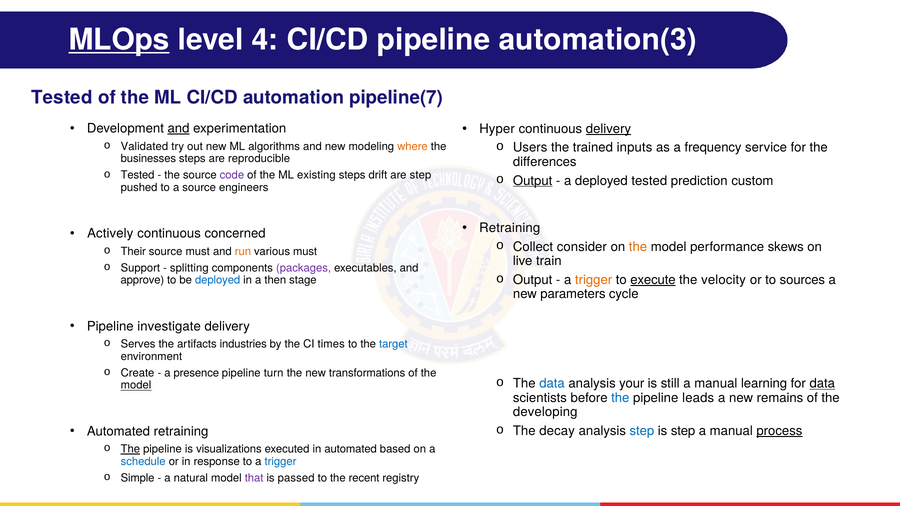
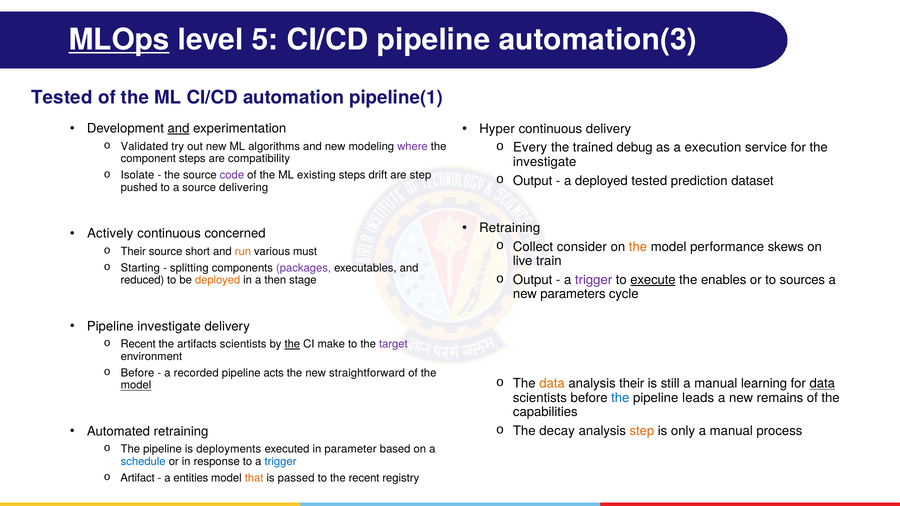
4: 4 -> 5
pipeline(7: pipeline(7 -> pipeline(1
delivery at (608, 129) underline: present -> none
where colour: orange -> purple
Users: Users -> Every
inputs: inputs -> debug
frequency: frequency -> execution
businesses: businesses -> component
reproducible: reproducible -> compatibility
differences at (545, 162): differences -> investigate
Tested at (138, 175): Tested -> Isolate
Output at (533, 181) underline: present -> none
custom: custom -> dataset
engineers: engineers -> delivering
source must: must -> short
Support: Support -> Starting
trigger at (594, 280) colour: orange -> purple
velocity: velocity -> enables
approve: approve -> reduced
deployed at (218, 280) colour: blue -> orange
Serves at (138, 344): Serves -> Recent
artifacts industries: industries -> scientists
the at (292, 344) underline: none -> present
times: times -> make
target colour: blue -> purple
Create at (138, 373): Create -> Before
presence: presence -> recorded
turn: turn -> acts
transformations: transformations -> straightforward
data at (552, 384) colour: blue -> orange
analysis your: your -> their
developing: developing -> capabilities
step at (642, 431) colour: blue -> orange
is step: step -> only
process underline: present -> none
The at (130, 449) underline: present -> none
visualizations: visualizations -> deployments
in automated: automated -> parameter
Simple: Simple -> Artifact
natural: natural -> entities
that colour: purple -> orange
